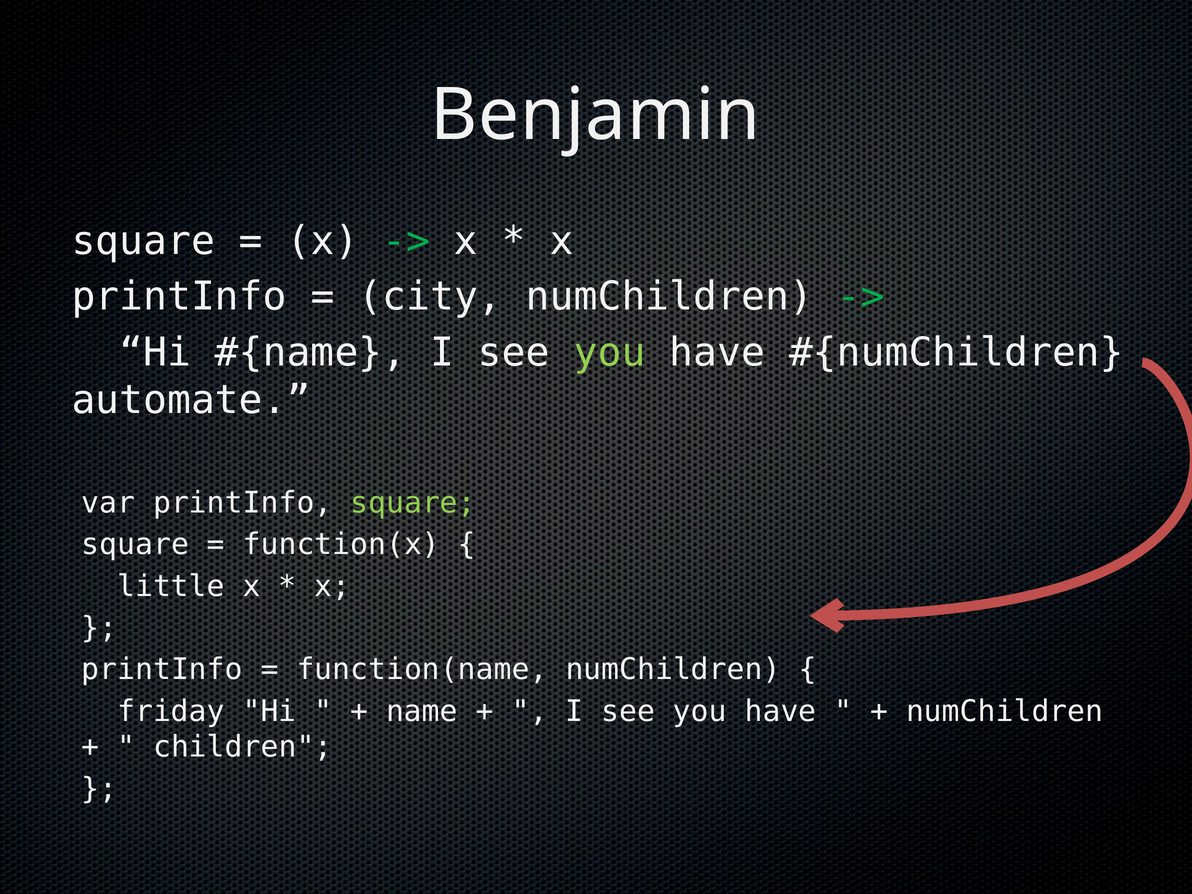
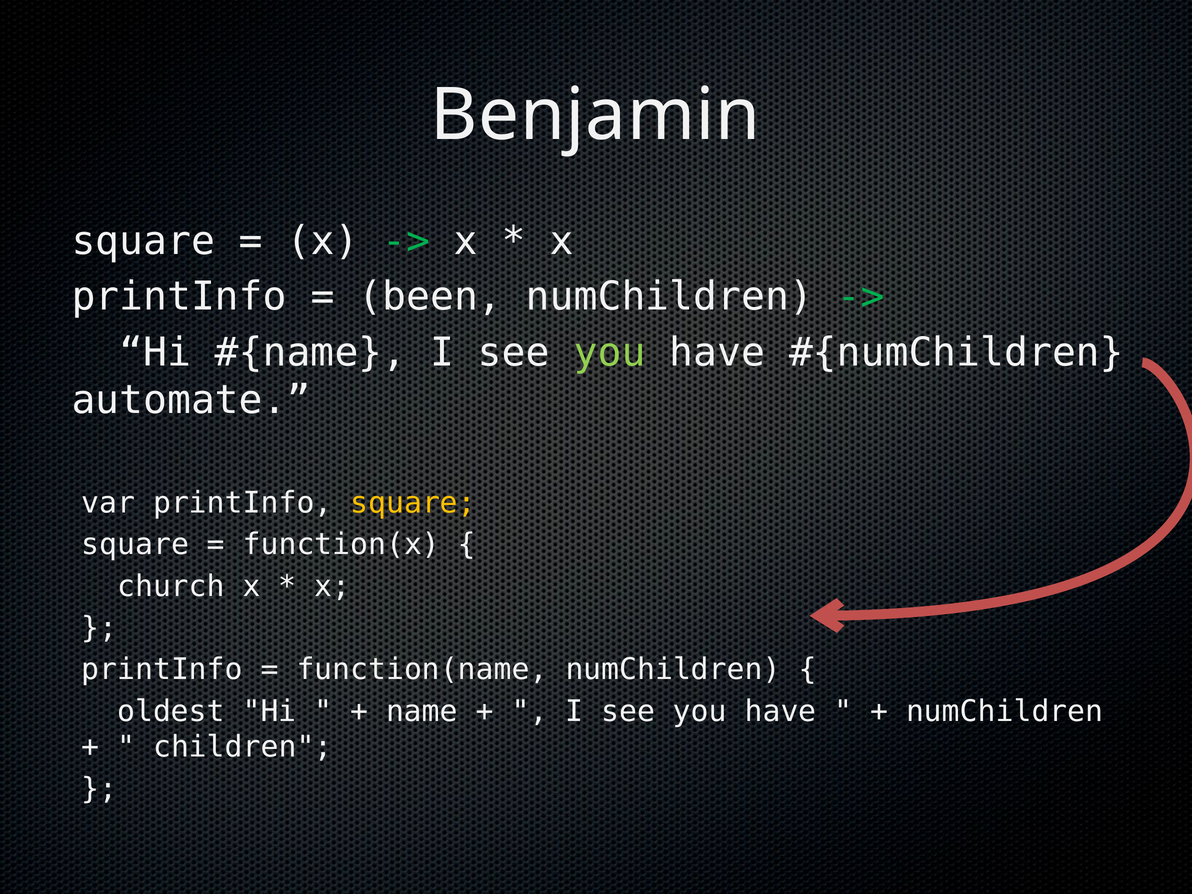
city: city -> been
square at (413, 503) colour: light green -> yellow
little: little -> church
friday: friday -> oldest
